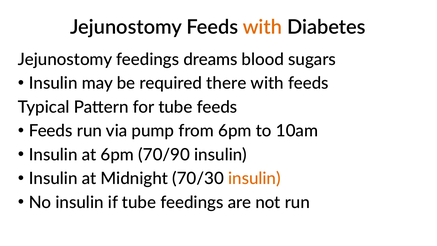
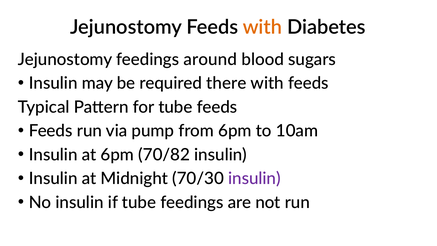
dreams: dreams -> around
70/90: 70/90 -> 70/82
insulin at (254, 179) colour: orange -> purple
